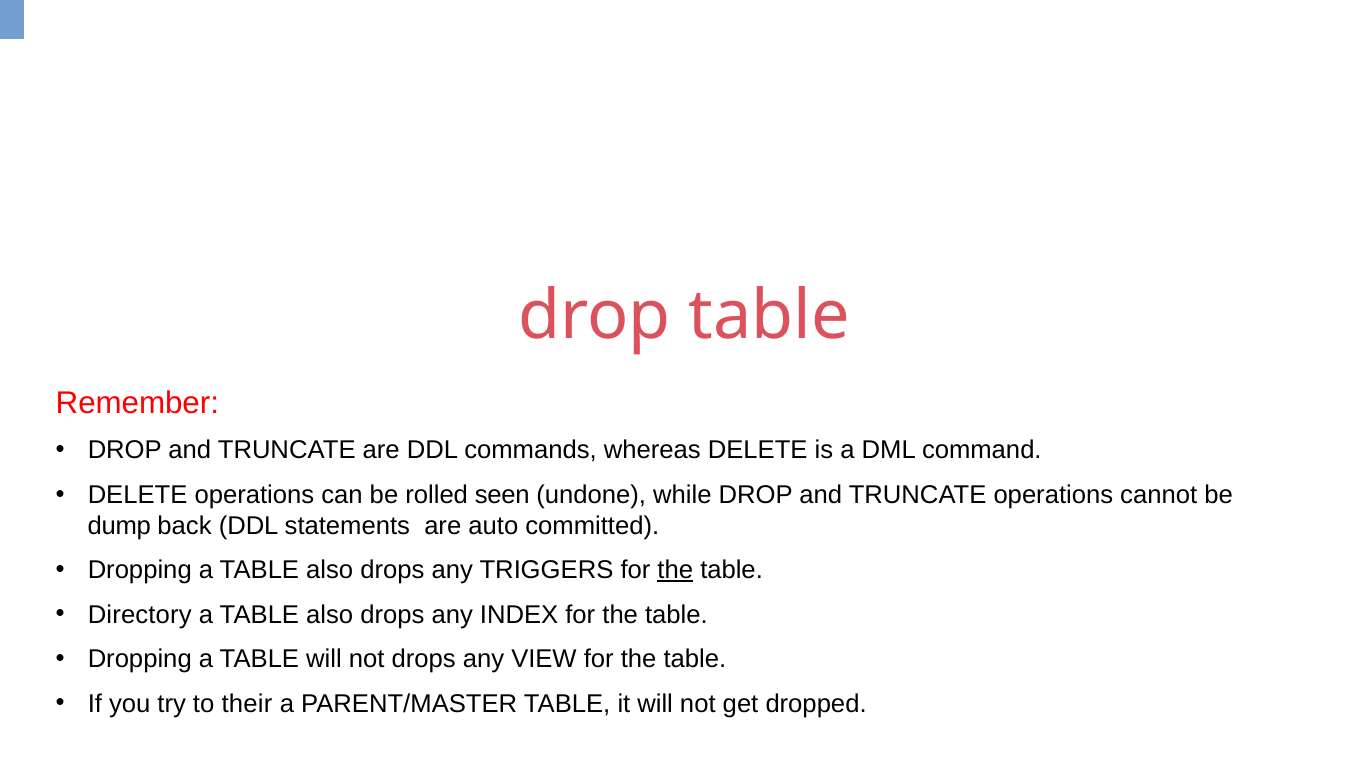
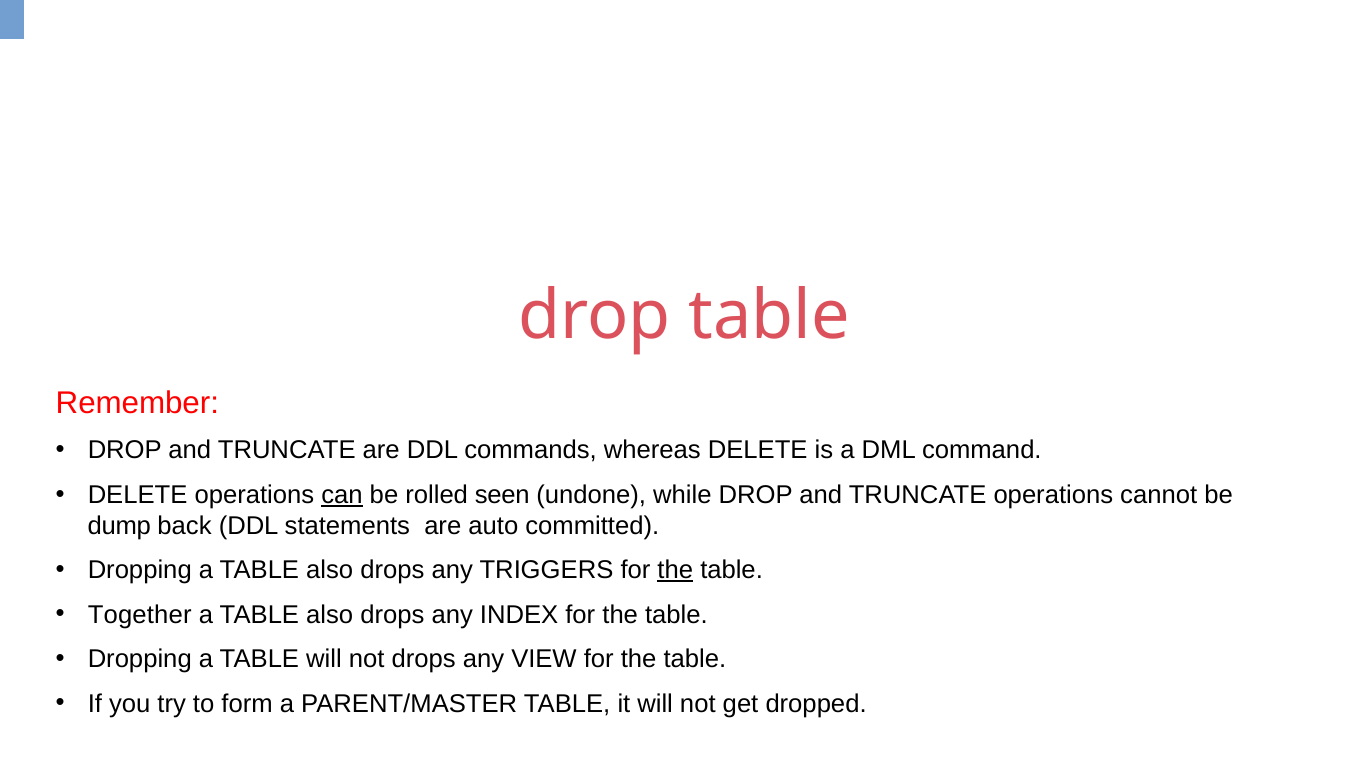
can underline: none -> present
Directory: Directory -> Together
their: their -> form
